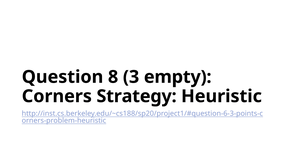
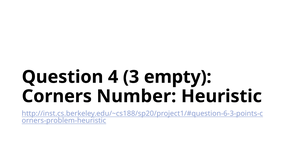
8: 8 -> 4
Strategy: Strategy -> Number
